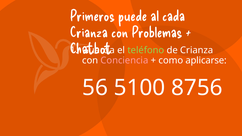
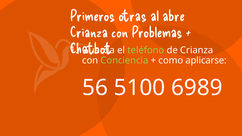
puede: puede -> otras
cada: cada -> abre
Conciencia colour: pink -> light green
8756: 8756 -> 6989
